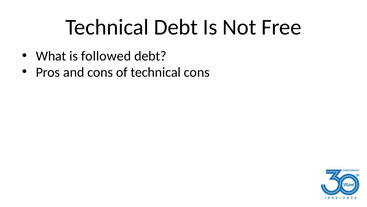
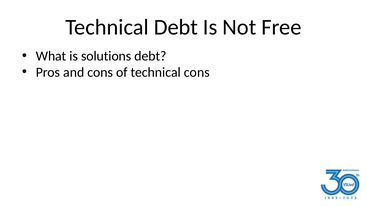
followed: followed -> solutions
